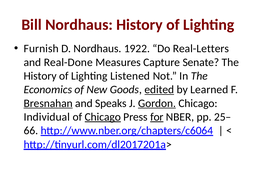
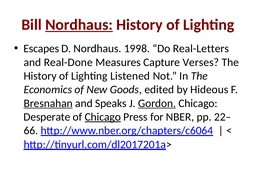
Nordhaus at (79, 25) underline: none -> present
Furnish: Furnish -> Escapes
1922: 1922 -> 1998
Senate: Senate -> Verses
edited underline: present -> none
Learned: Learned -> Hideous
Individual: Individual -> Desperate
for underline: present -> none
25–: 25– -> 22–
